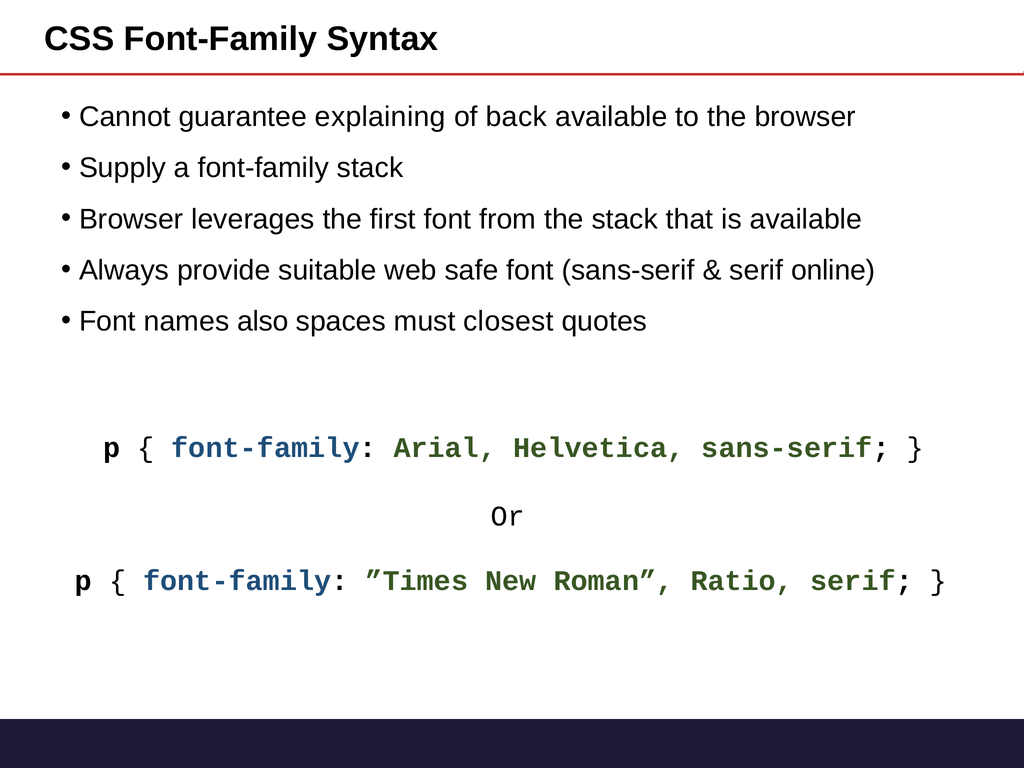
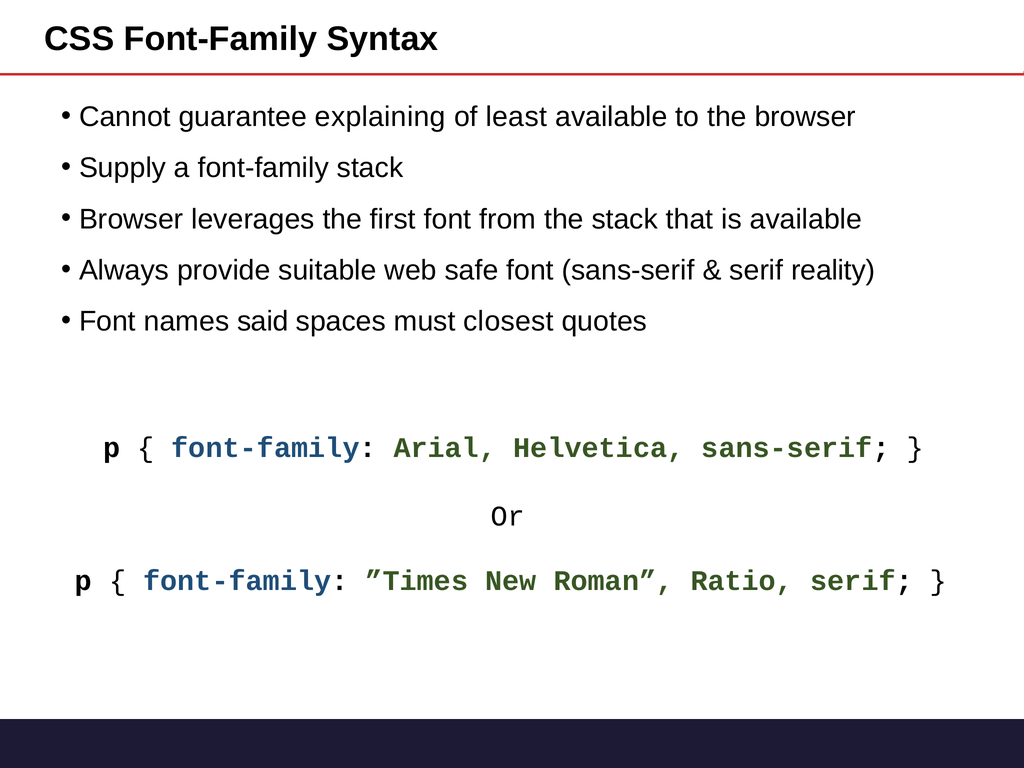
back: back -> least
online: online -> reality
also: also -> said
